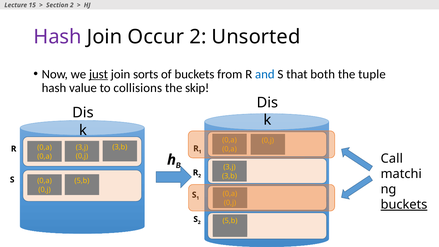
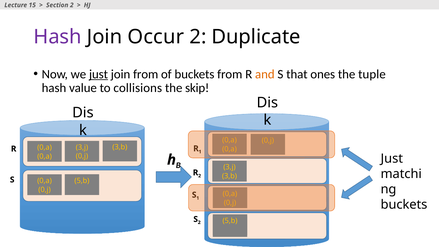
Unsorted: Unsorted -> Duplicate
join sorts: sorts -> from
and colour: blue -> orange
both: both -> ones
Call at (392, 158): Call -> Just
buckets at (404, 205) underline: present -> none
